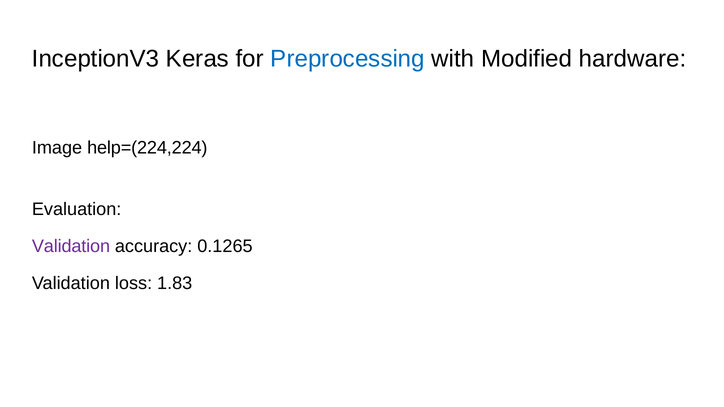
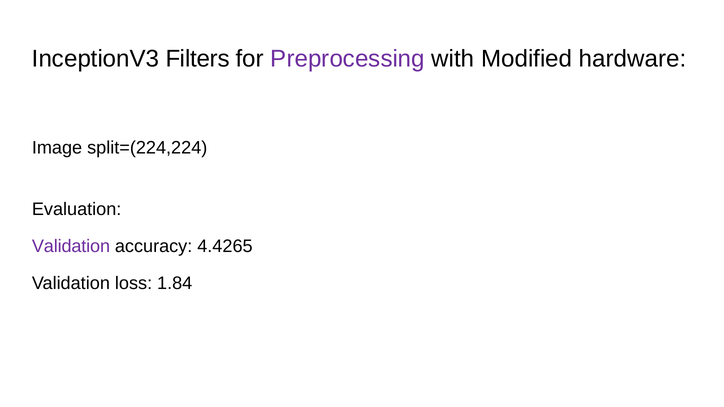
Keras: Keras -> Filters
Preprocessing colour: blue -> purple
help=(224,224: help=(224,224 -> split=(224,224
0.1265: 0.1265 -> 4.4265
1.83: 1.83 -> 1.84
